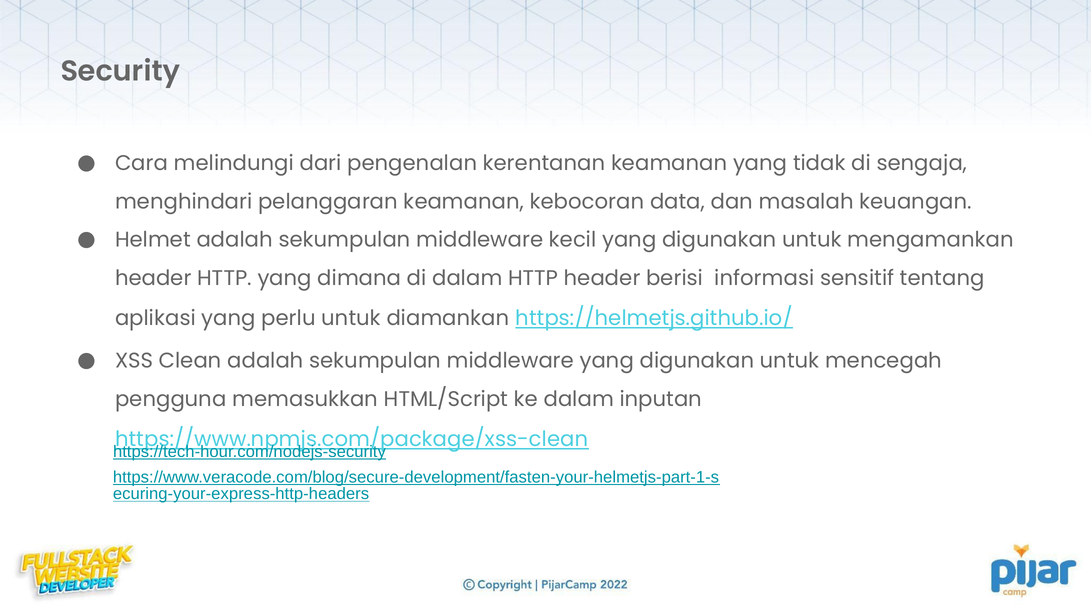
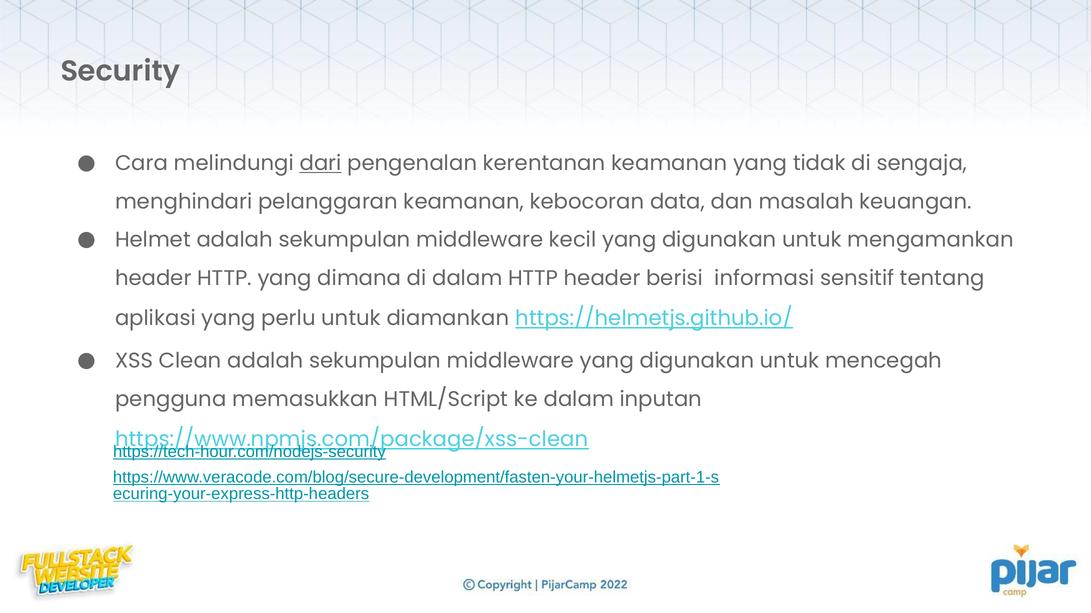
dari underline: none -> present
